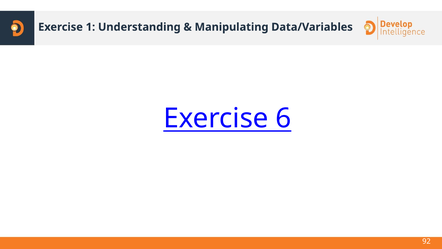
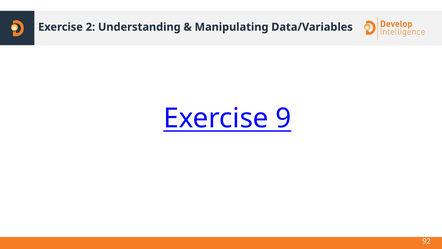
1: 1 -> 2
6: 6 -> 9
